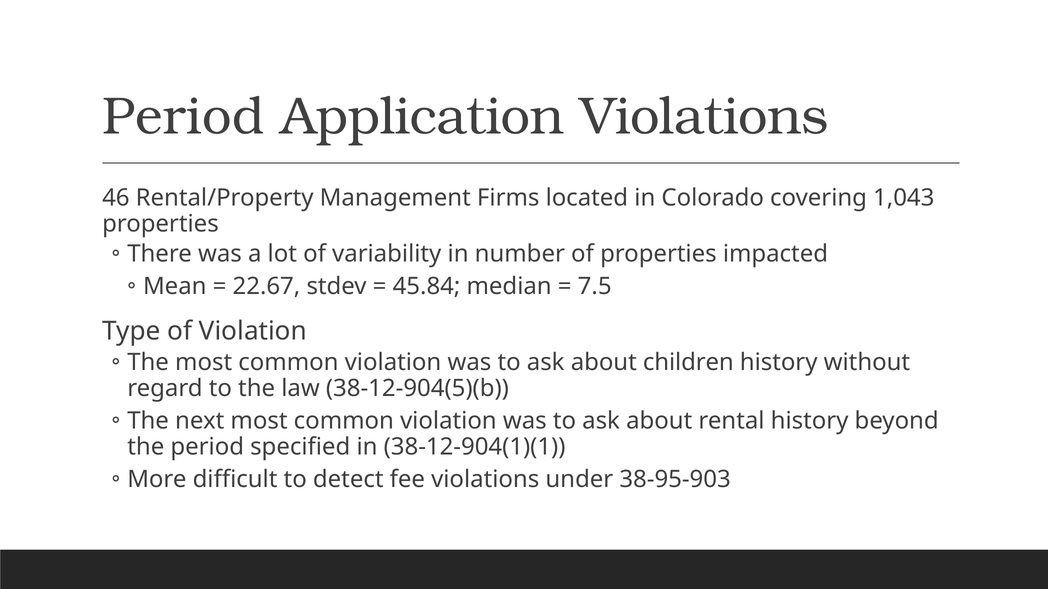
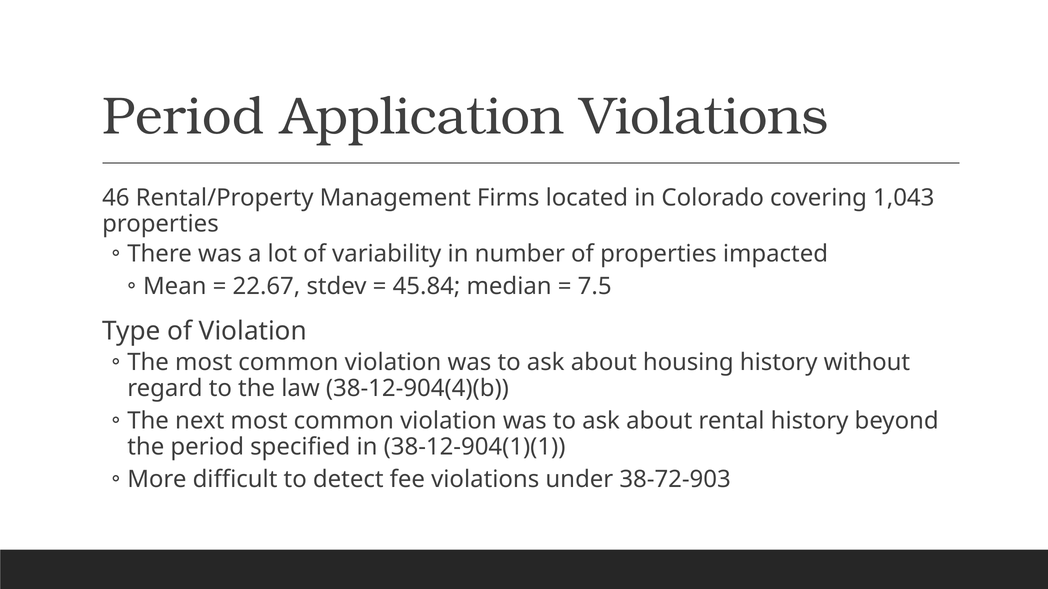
children: children -> housing
38-12-904(5)(b: 38-12-904(5)(b -> 38-12-904(4)(b
38-95-903: 38-95-903 -> 38-72-903
